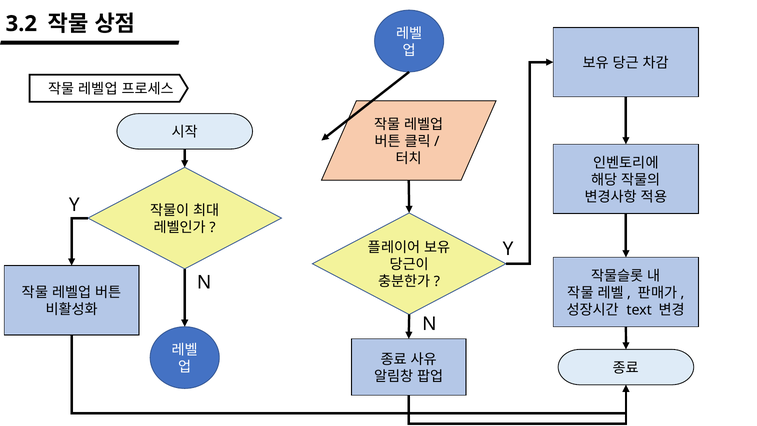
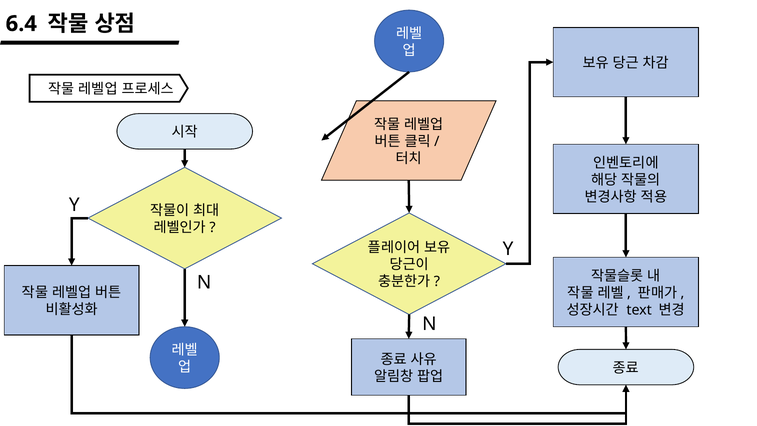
3.2: 3.2 -> 6.4
